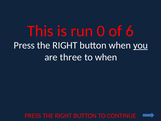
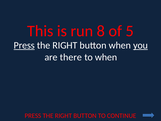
0: 0 -> 8
6: 6 -> 5
Press at (24, 45) underline: none -> present
three: three -> there
